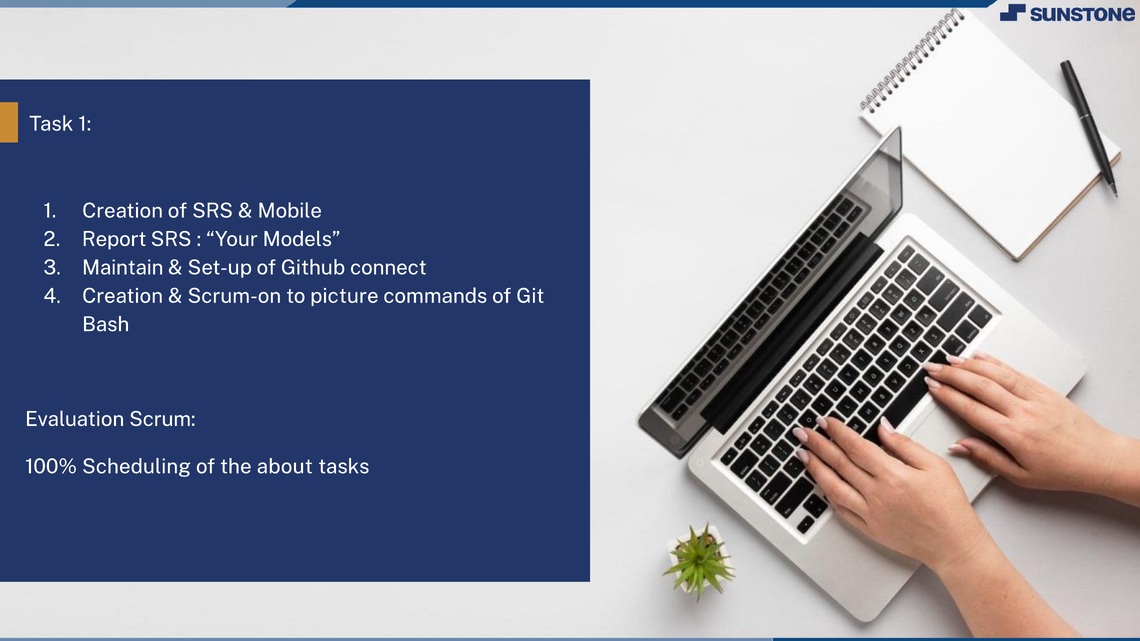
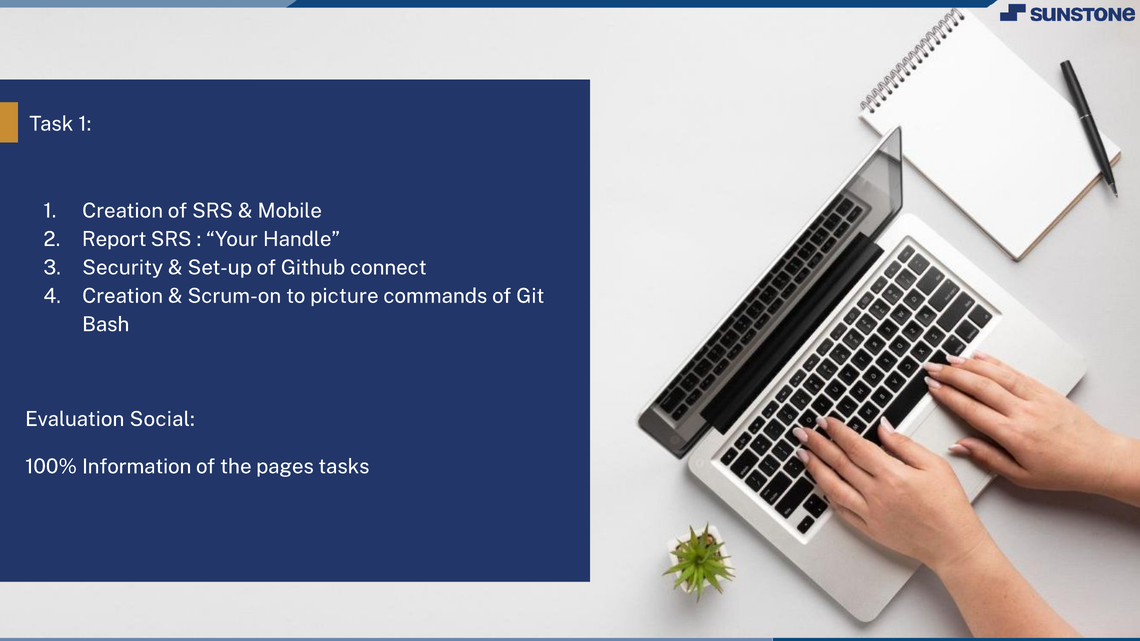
Models: Models -> Handle
Maintain: Maintain -> Security
Scrum: Scrum -> Social
Scheduling: Scheduling -> Information
about: about -> pages
